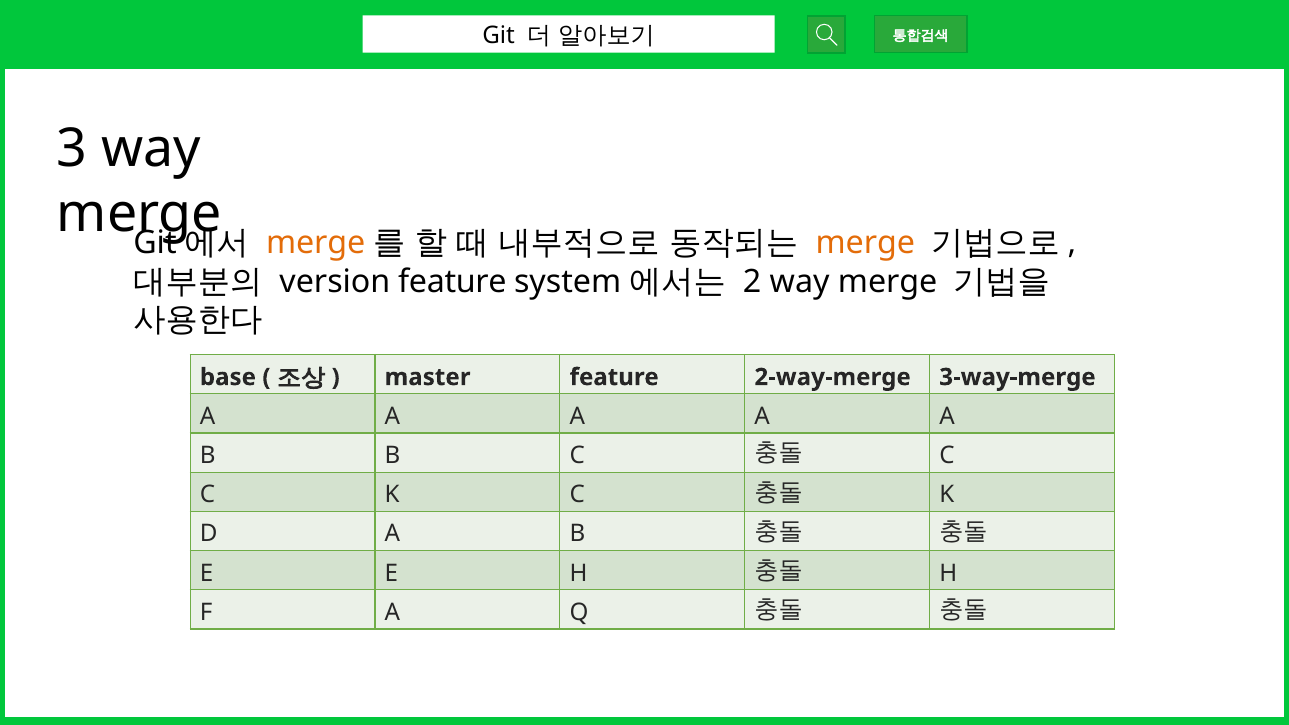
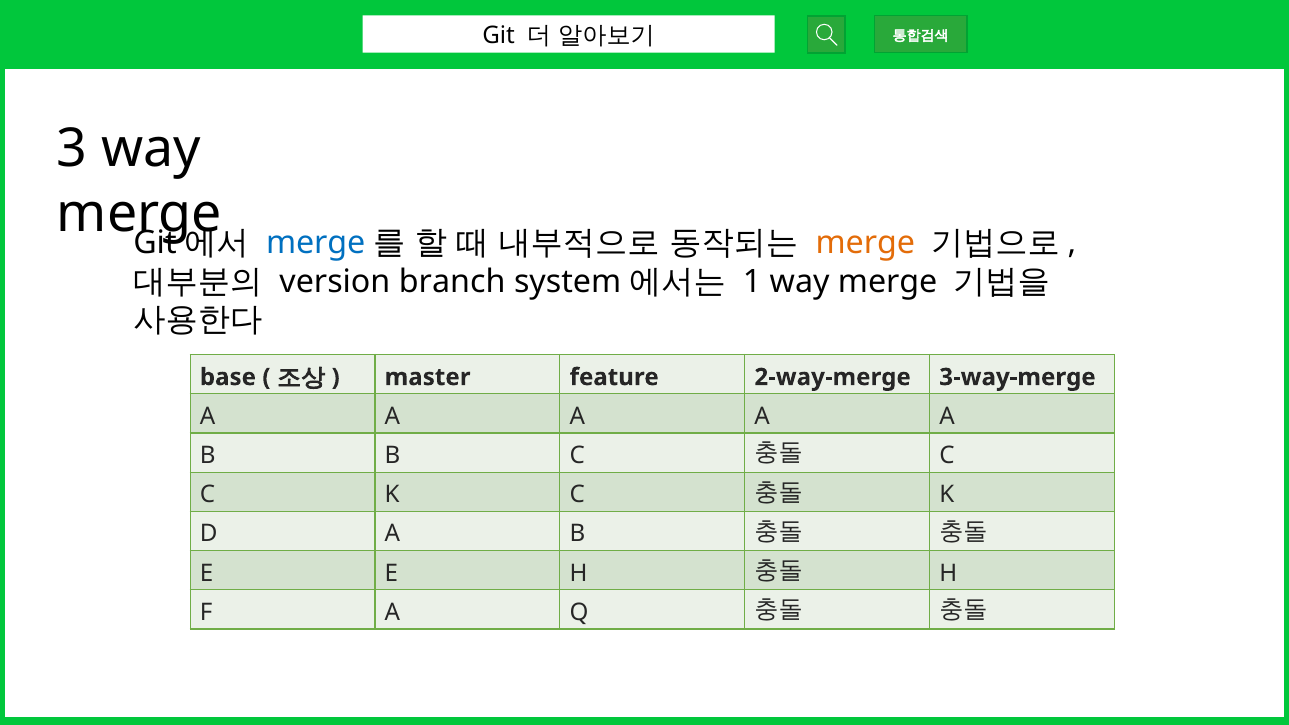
merge at (316, 243) colour: orange -> blue
version feature: feature -> branch
2: 2 -> 1
